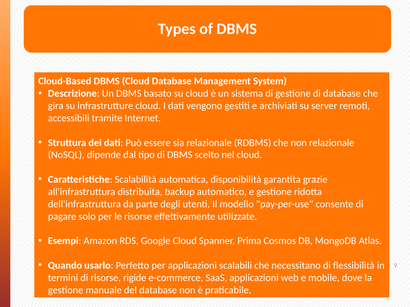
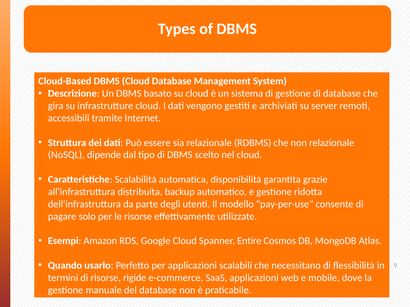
Prima: Prima -> Entire
